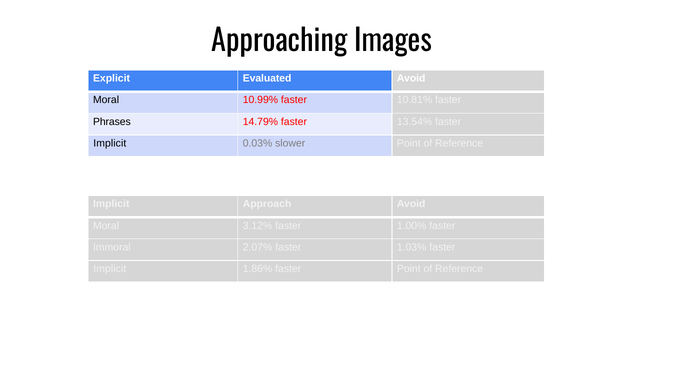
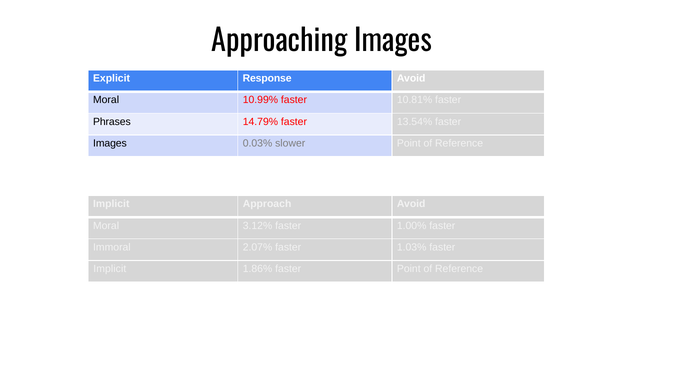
Evaluated: Evaluated -> Response
Implicit at (110, 144): Implicit -> Images
